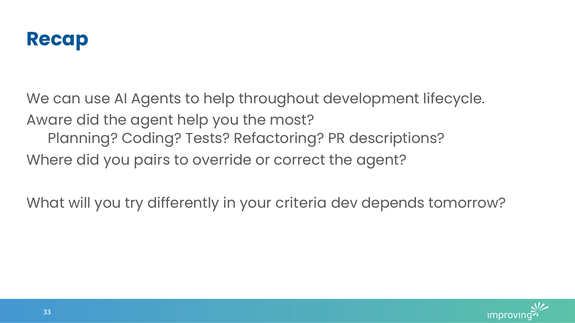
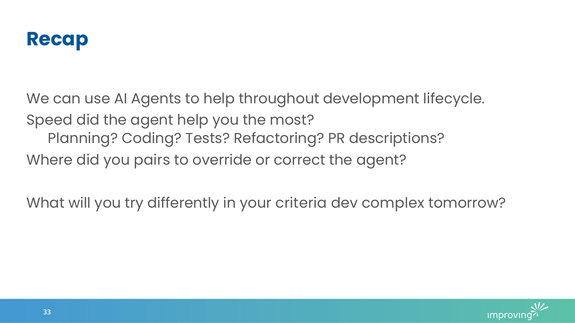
Aware: Aware -> Speed
depends: depends -> complex
